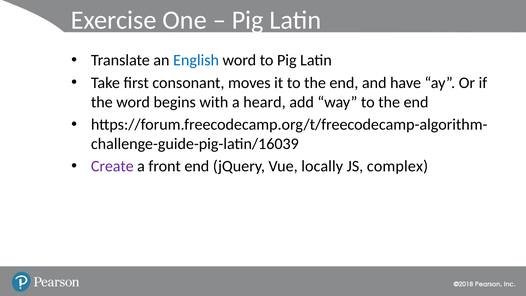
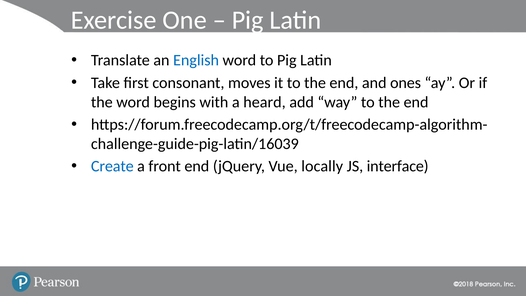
have: have -> ones
Create colour: purple -> blue
complex: complex -> interface
